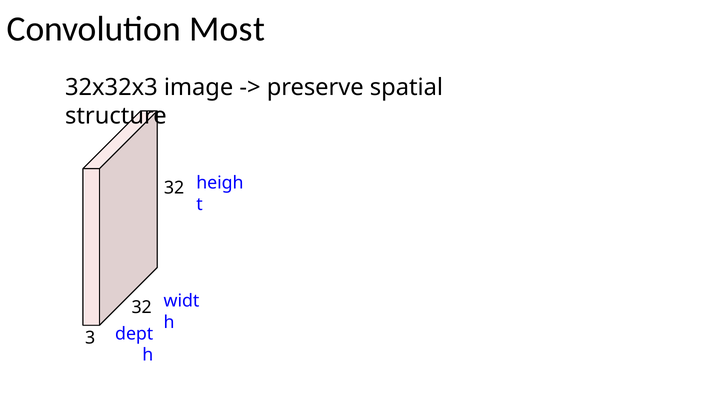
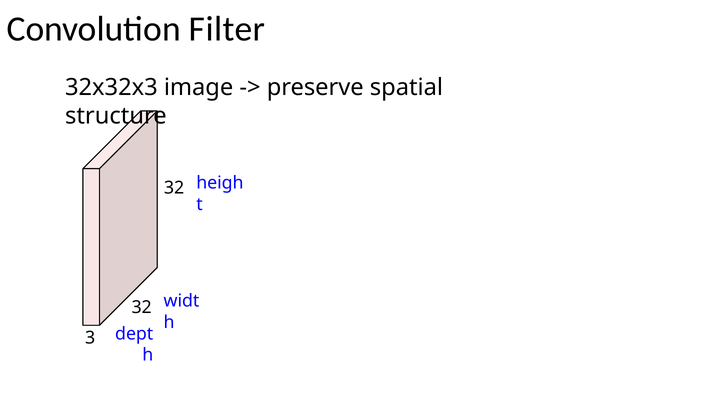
Most: Most -> Filter
